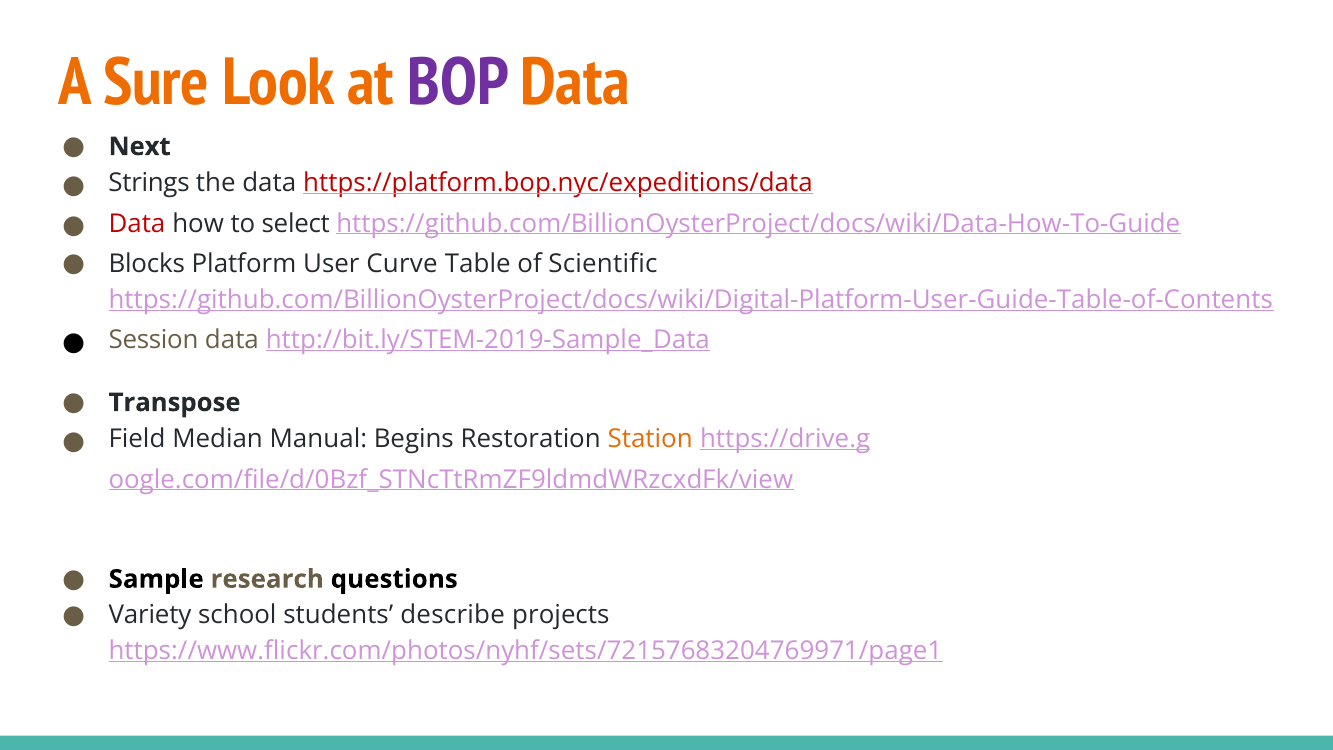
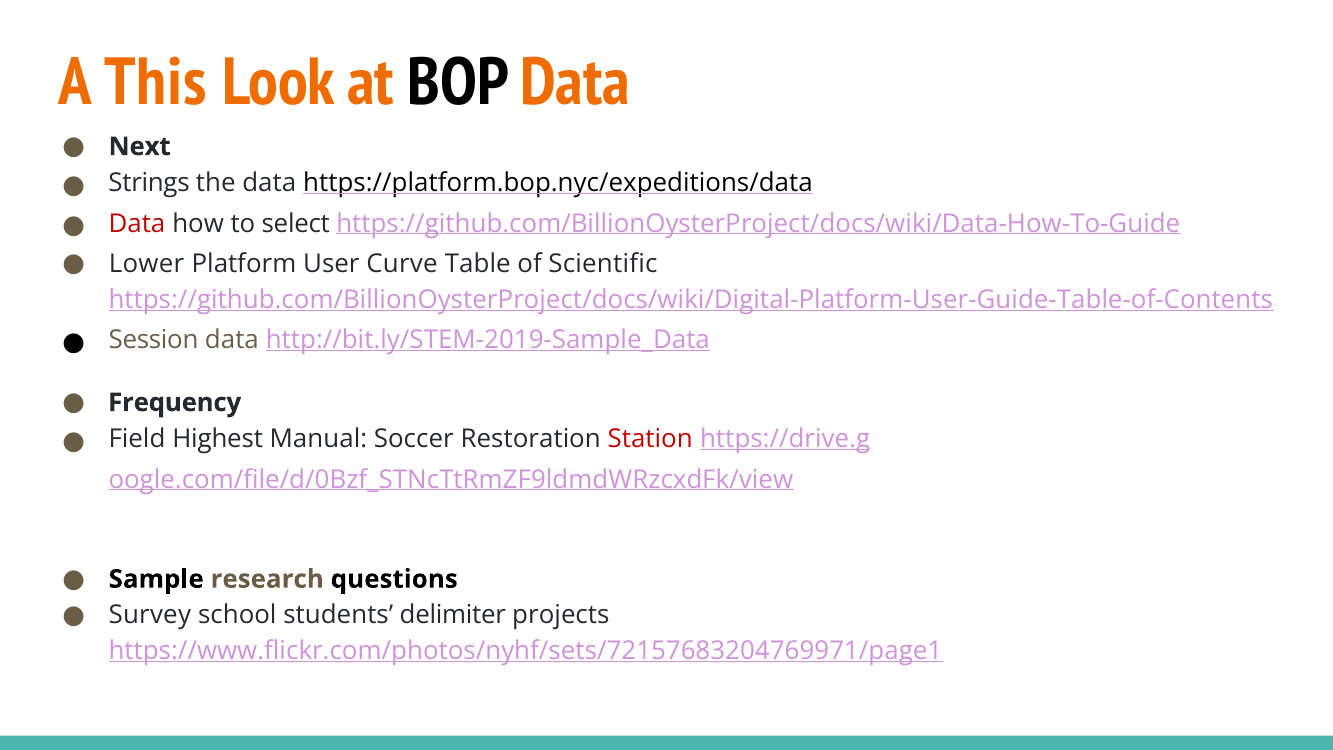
Sure: Sure -> This
BOP colour: purple -> black
https://platform.bop.nyc/expeditions/data colour: red -> black
Blocks: Blocks -> Lower
Transpose: Transpose -> Frequency
Median: Median -> Highest
Begins: Begins -> Soccer
Station colour: orange -> red
Variety: Variety -> Survey
describe: describe -> delimiter
